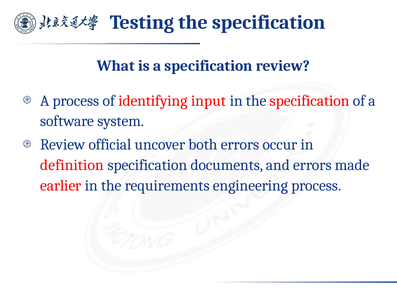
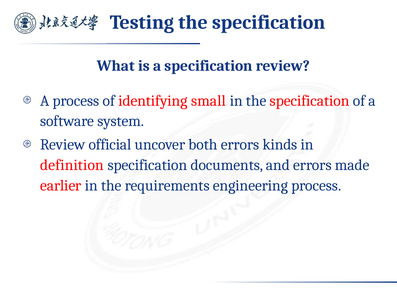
input: input -> small
occur: occur -> kinds
